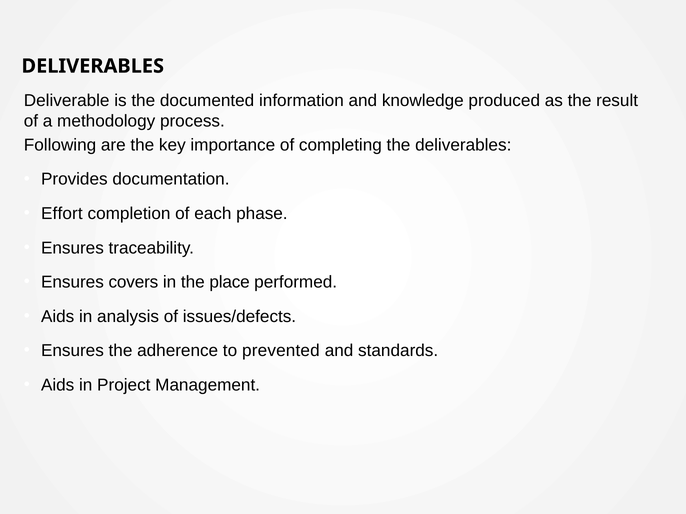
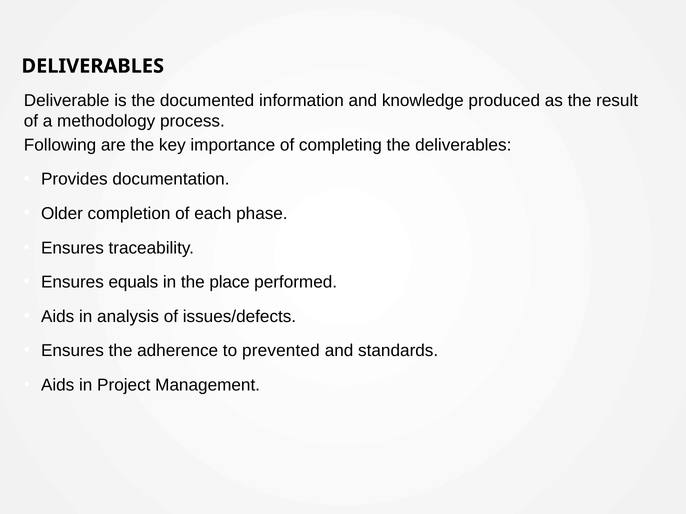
Effort: Effort -> Older
covers: covers -> equals
